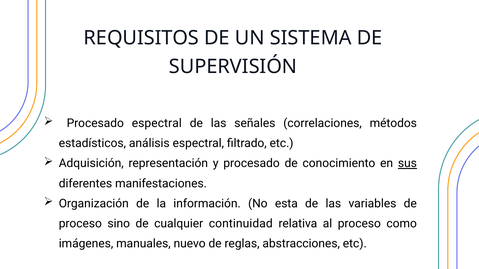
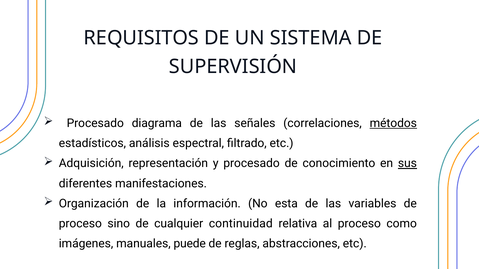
Procesado espectral: espectral -> diagrama
métodos underline: none -> present
nuevo: nuevo -> puede
